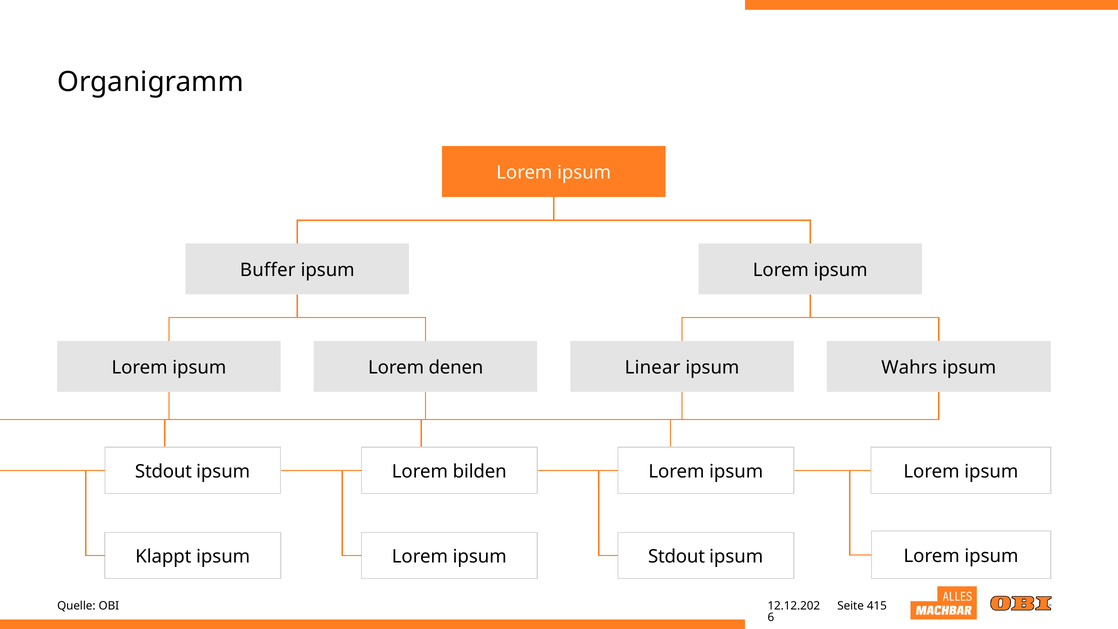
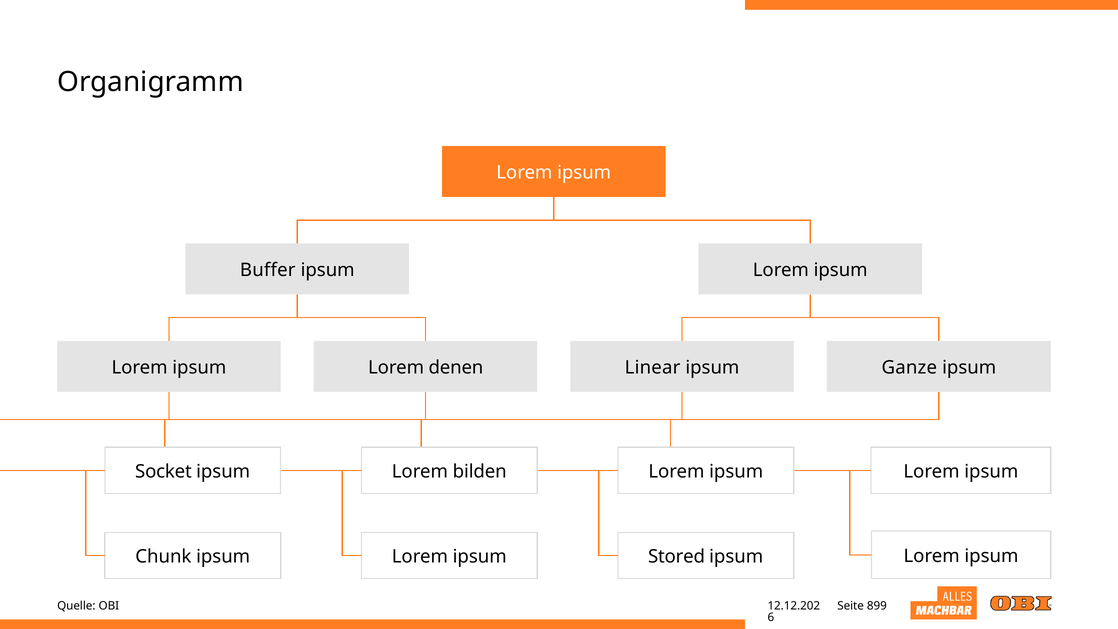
Wahrs: Wahrs -> Ganze
Stdout at (163, 472): Stdout -> Socket
Klappt: Klappt -> Chunk
Stdout at (677, 557): Stdout -> Stored
415: 415 -> 899
